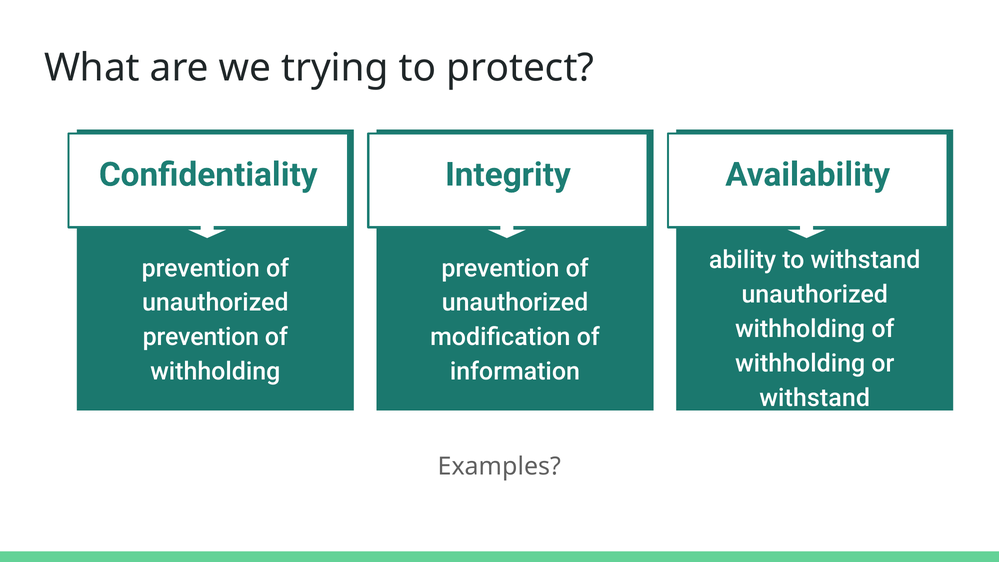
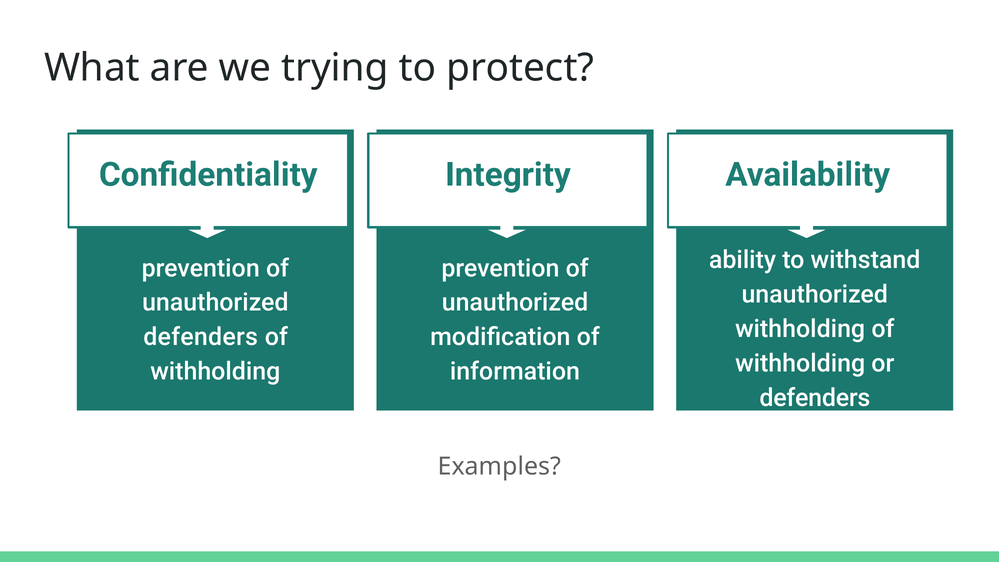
prevention at (201, 337): prevention -> defenders
withstand at (815, 398): withstand -> defenders
